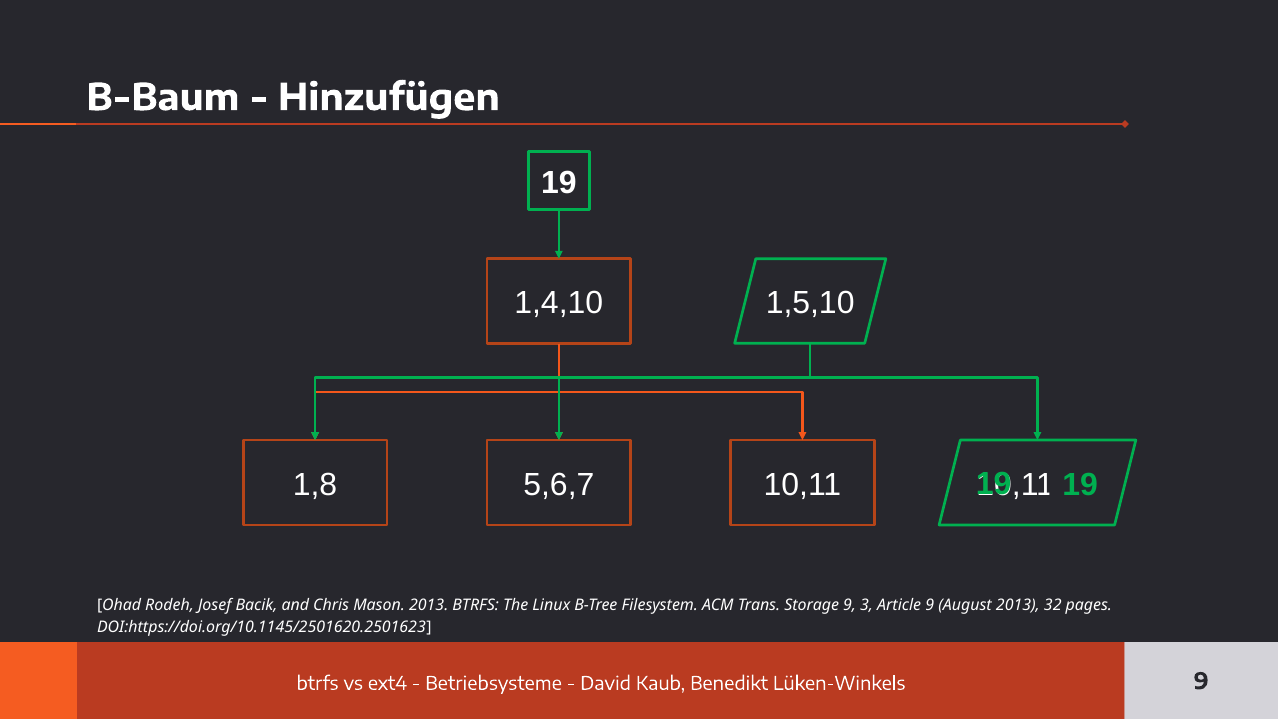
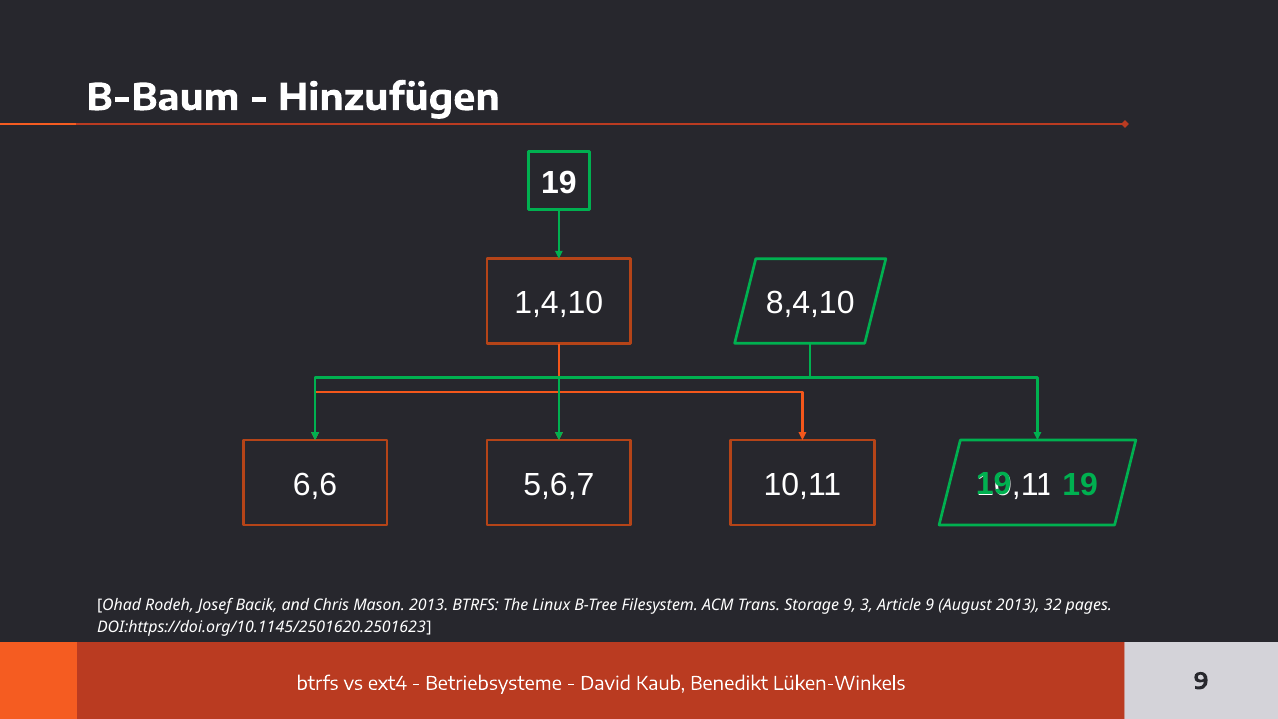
1,5,10: 1,5,10 -> 8,4,10
1,8: 1,8 -> 6,6
